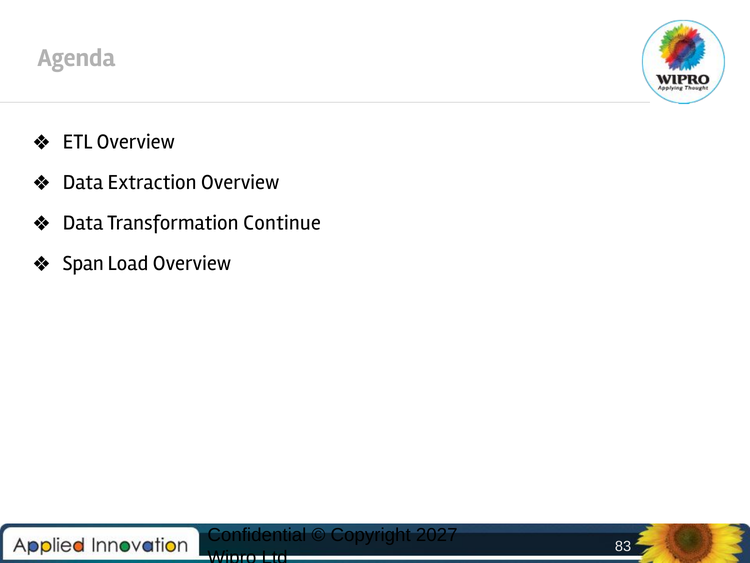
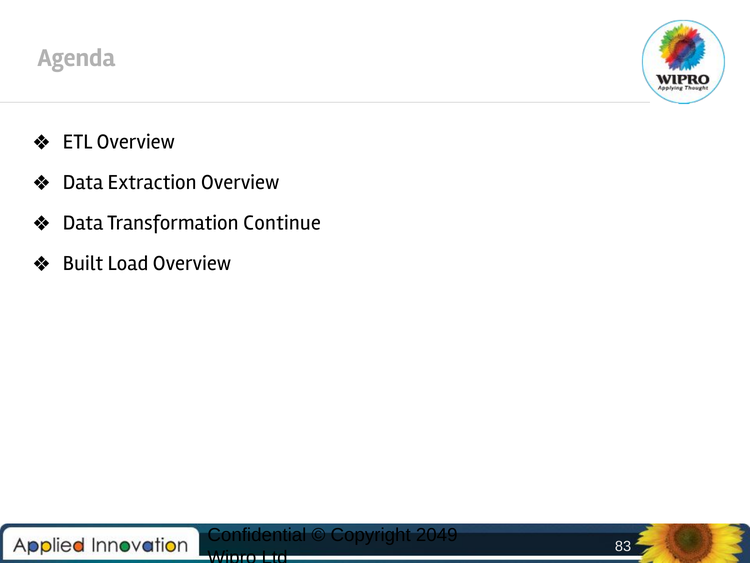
Span: Span -> Built
2027: 2027 -> 2049
